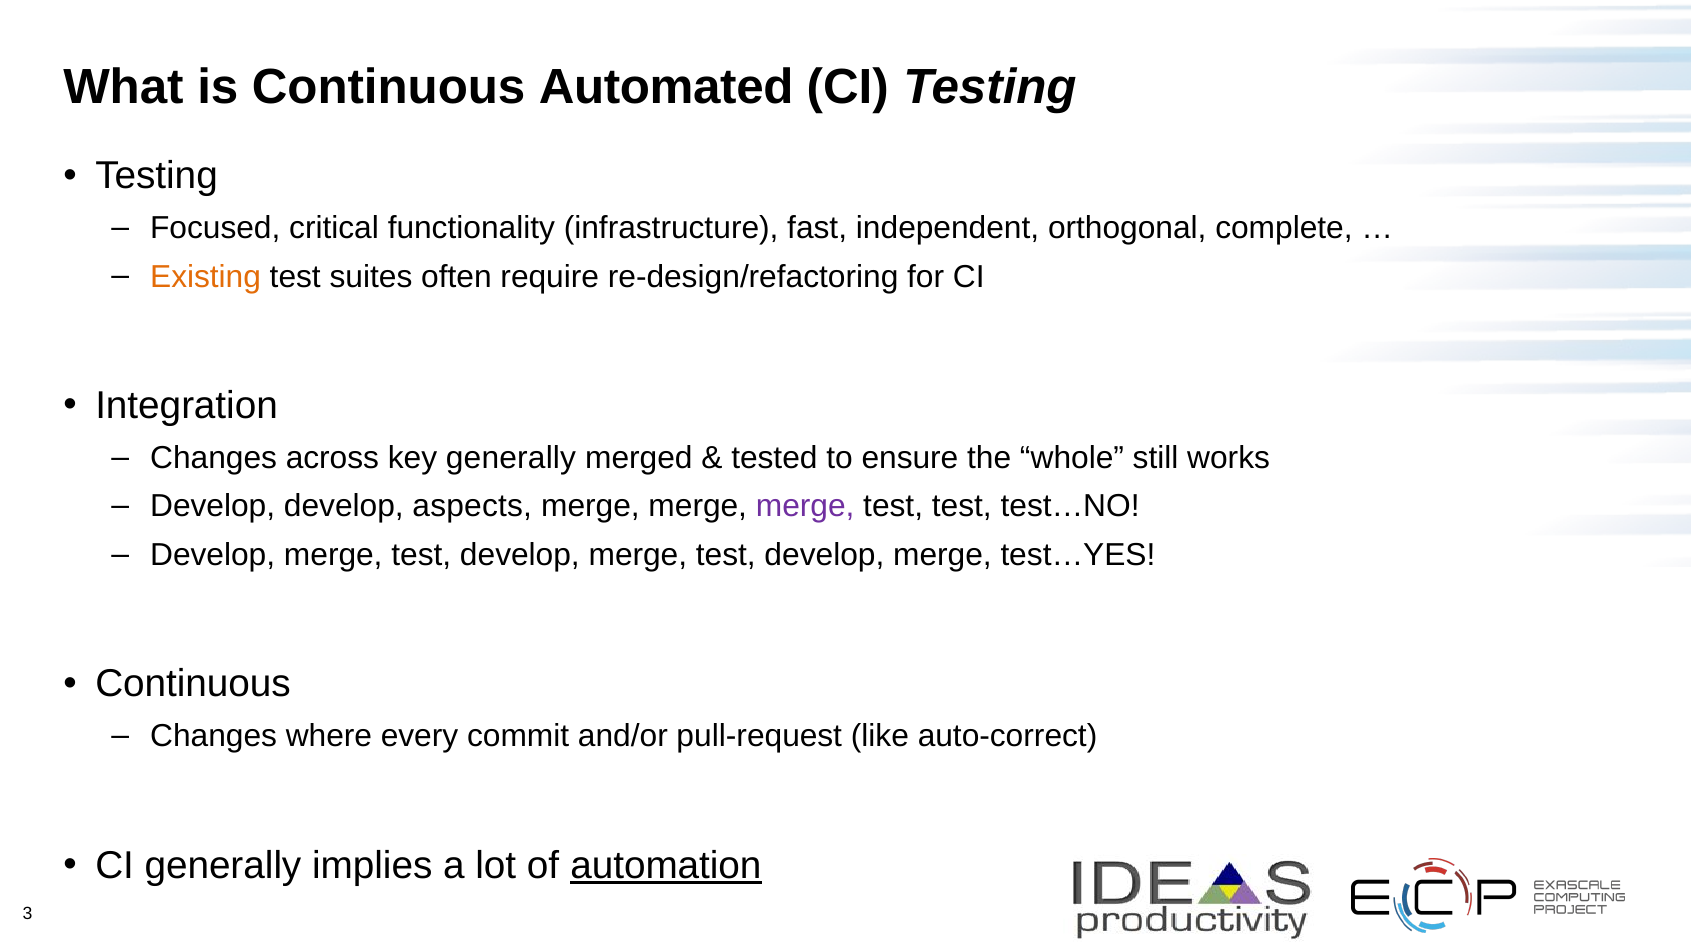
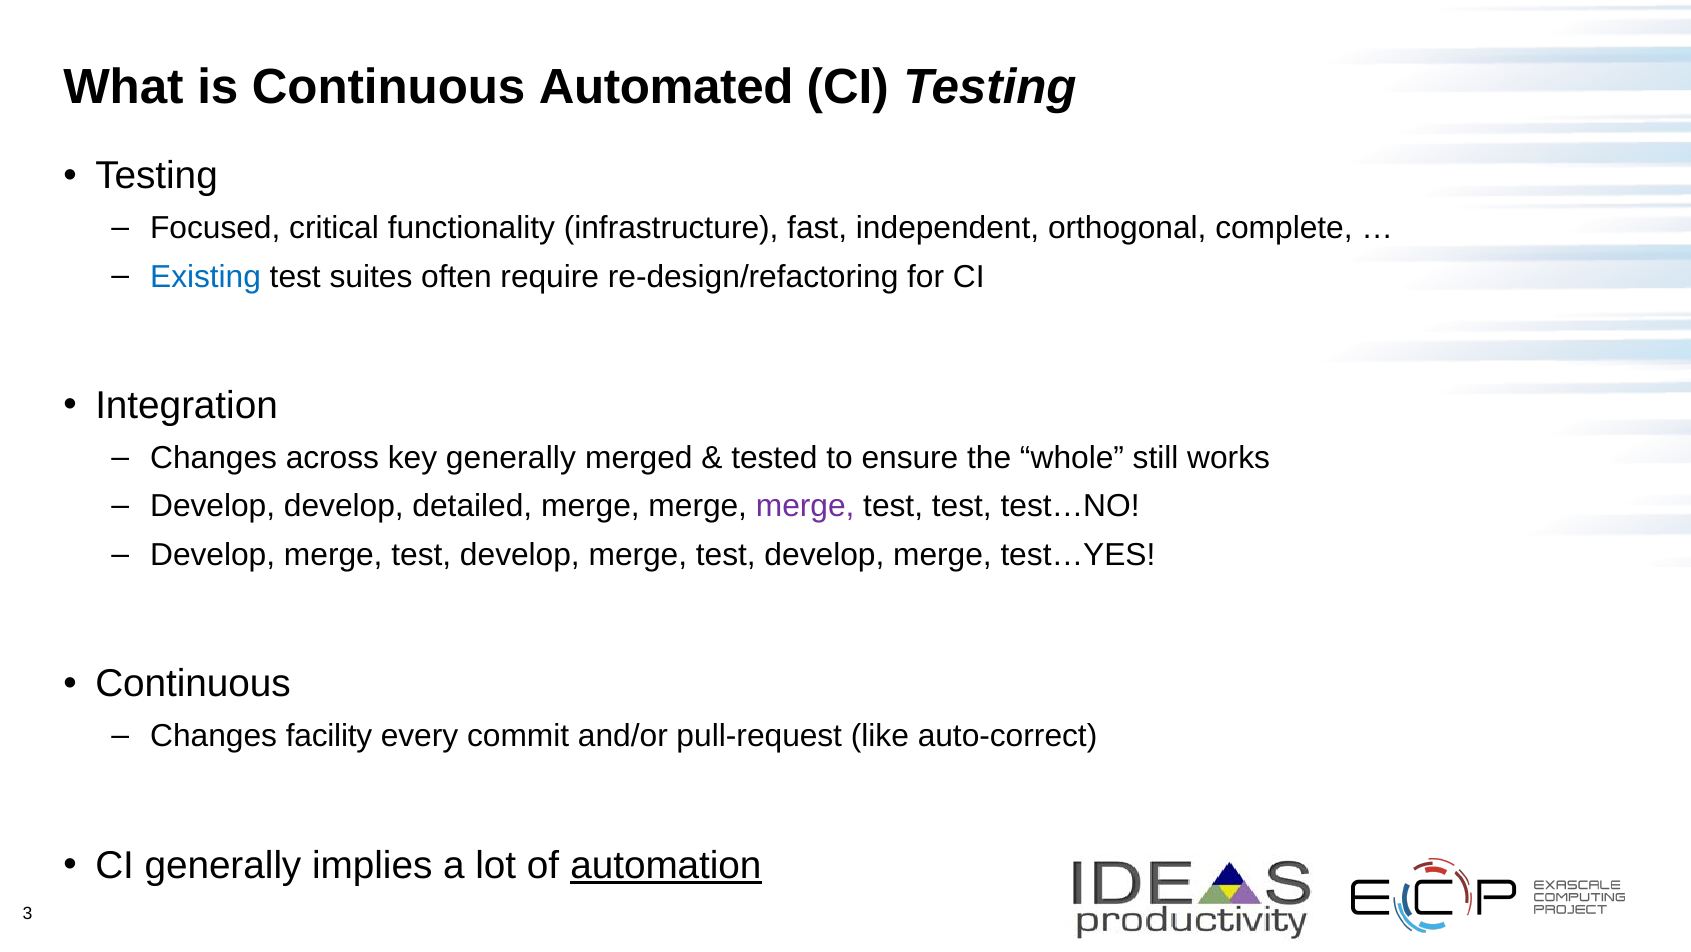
Existing colour: orange -> blue
aspects: aspects -> detailed
where: where -> facility
